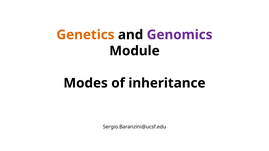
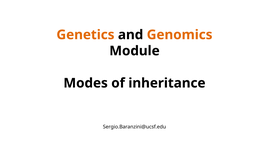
Genomics colour: purple -> orange
